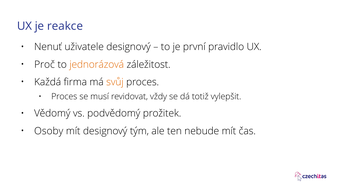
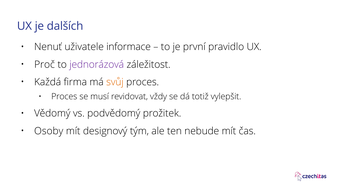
reakce: reakce -> dalších
uživatele designový: designový -> informace
jednorázová colour: orange -> purple
